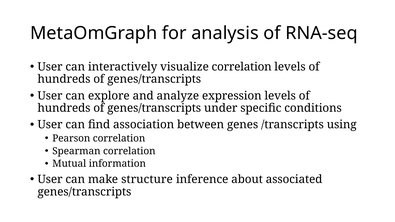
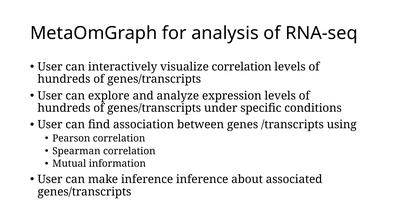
make structure: structure -> inference
